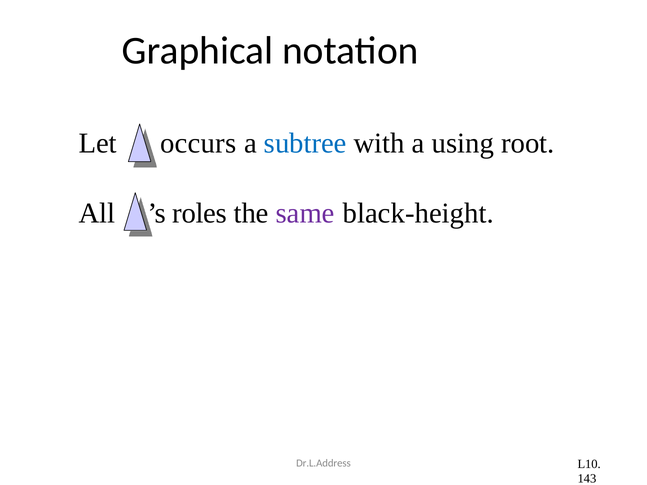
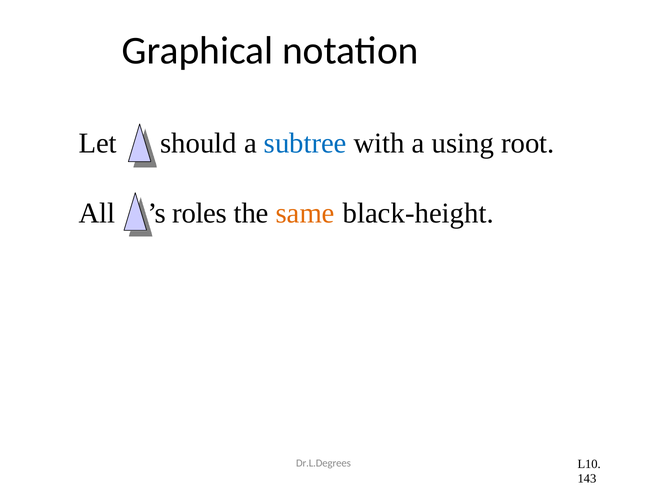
occurs: occurs -> should
same colour: purple -> orange
Dr.L.Address: Dr.L.Address -> Dr.L.Degrees
